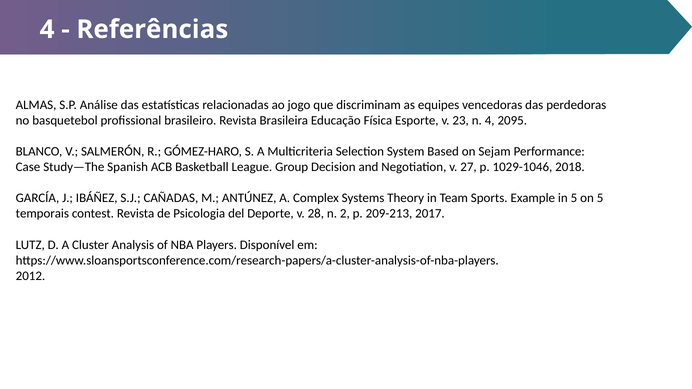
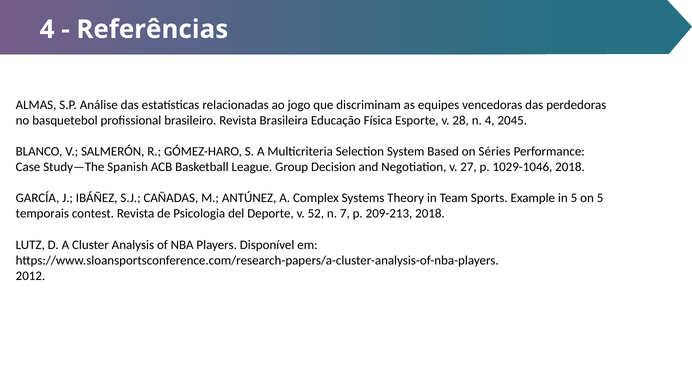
23: 23 -> 28
2095: 2095 -> 2045
Sejam: Sejam -> Séries
28: 28 -> 52
2: 2 -> 7
209-213 2017: 2017 -> 2018
